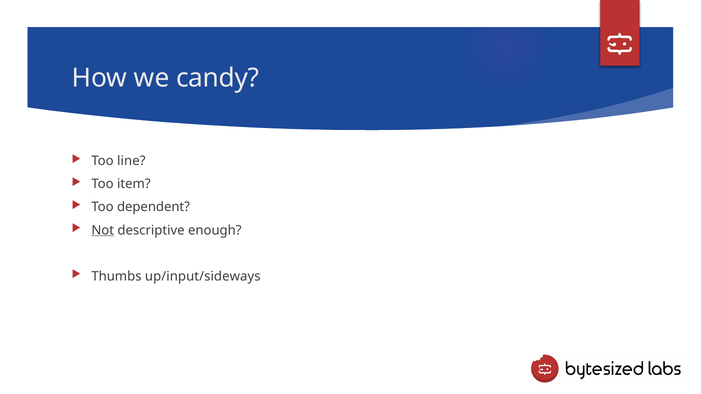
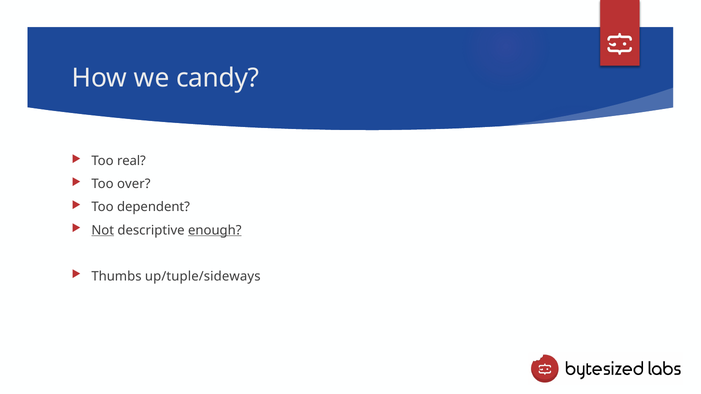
line: line -> real
item: item -> over
enough underline: none -> present
up/input/sideways: up/input/sideways -> up/tuple/sideways
